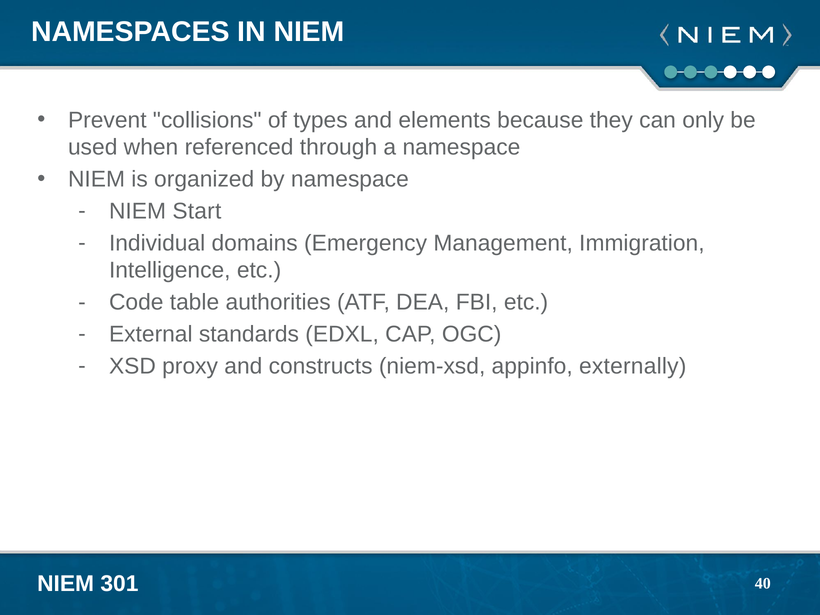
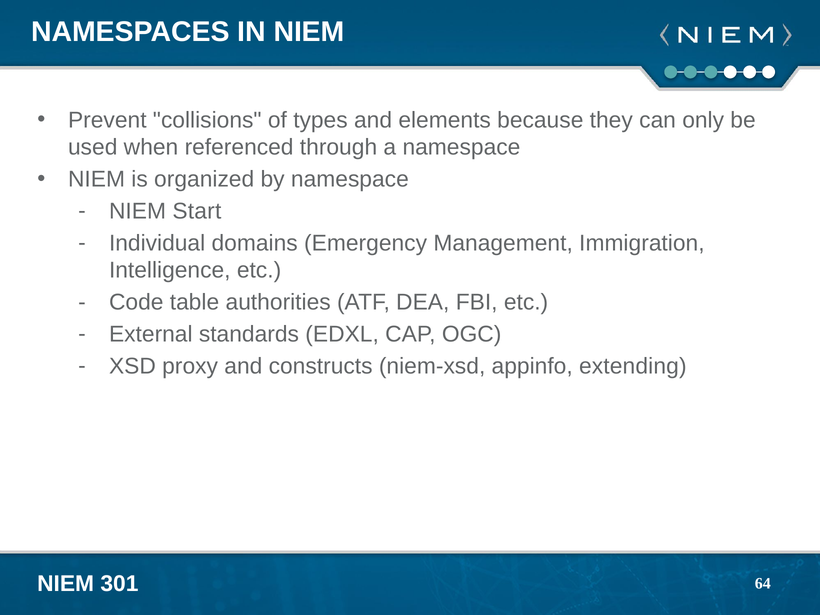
externally: externally -> extending
40: 40 -> 64
